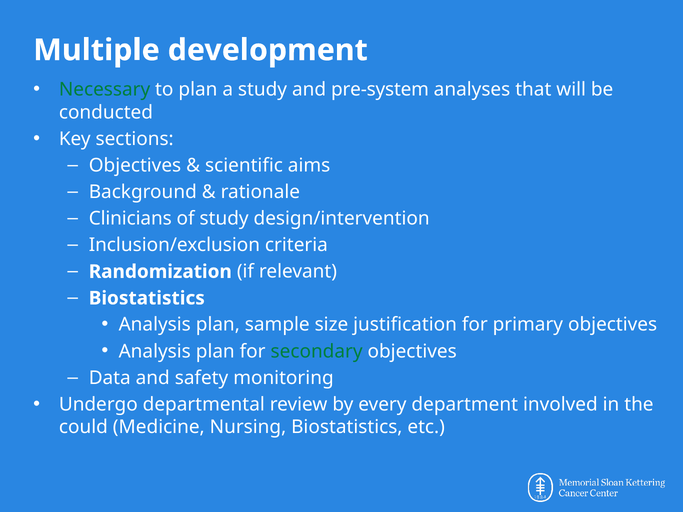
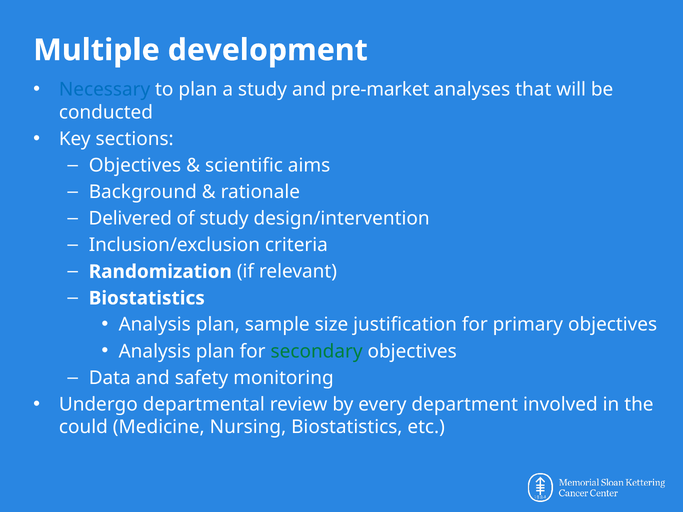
Necessary colour: green -> blue
pre-system: pre-system -> pre-market
Clinicians: Clinicians -> Delivered
